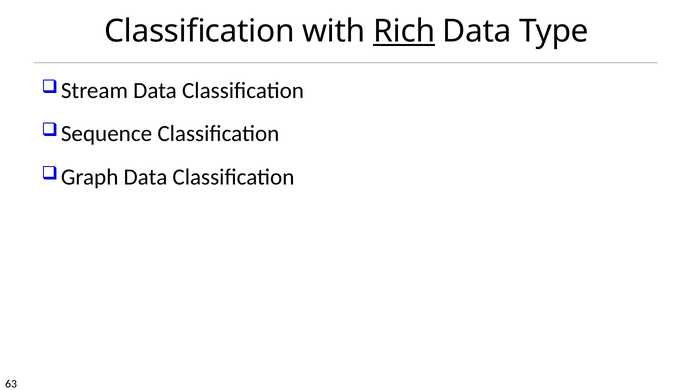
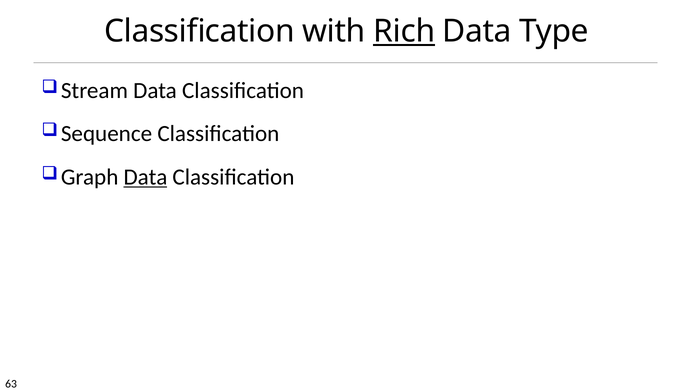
Data at (145, 177) underline: none -> present
